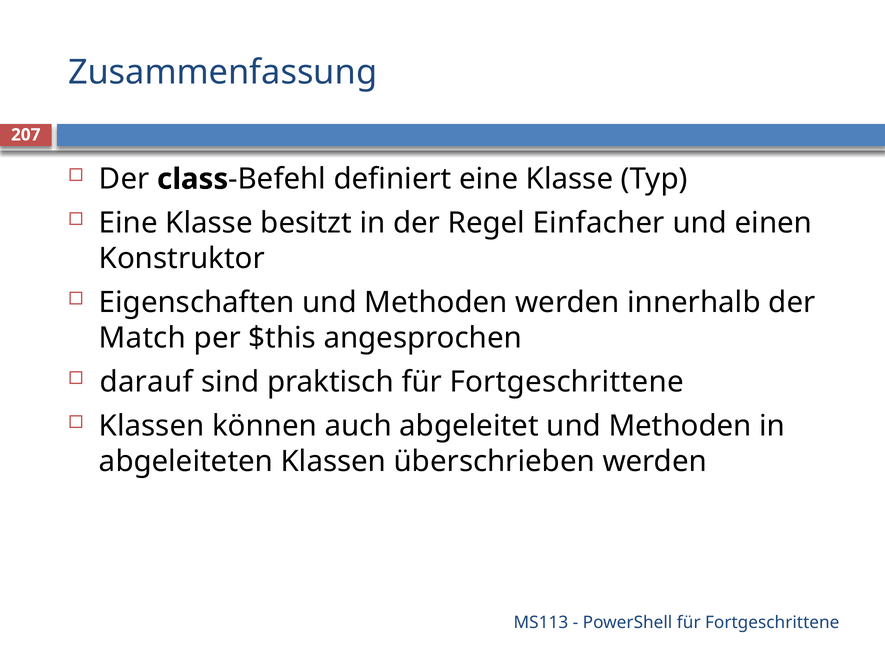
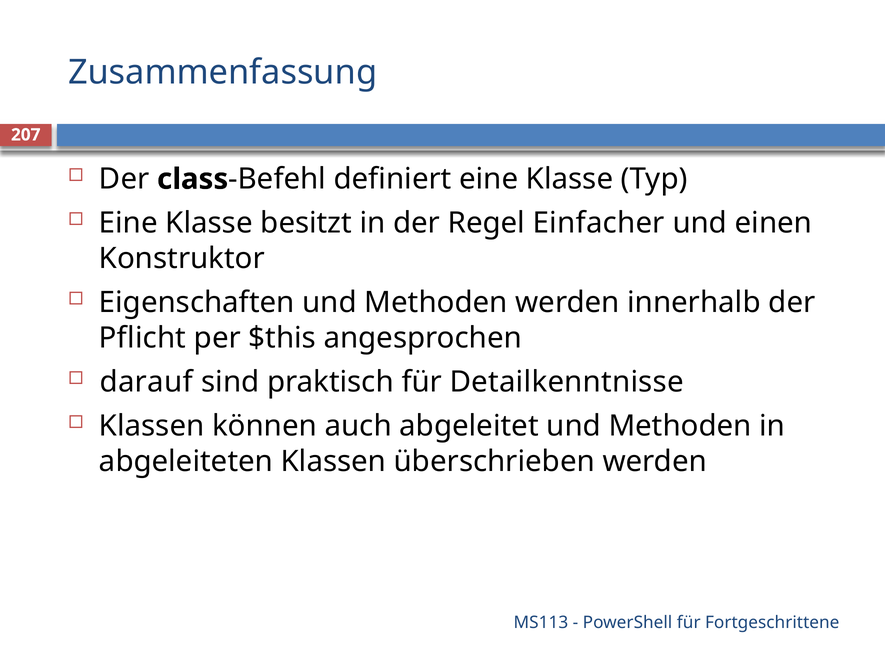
Match: Match -> Pflicht
praktisch für Fortgeschrittene: Fortgeschrittene -> Detailkenntnisse
